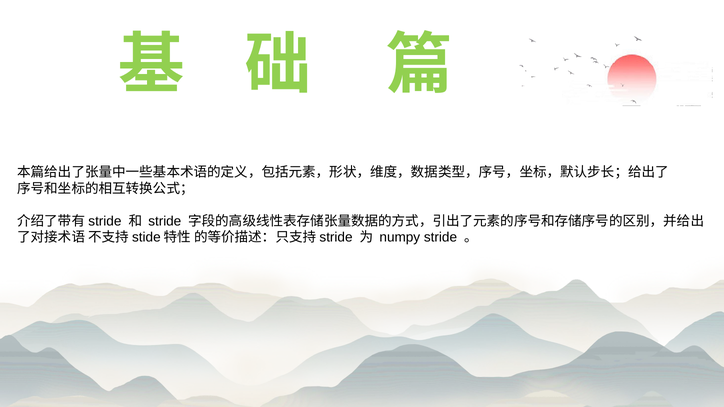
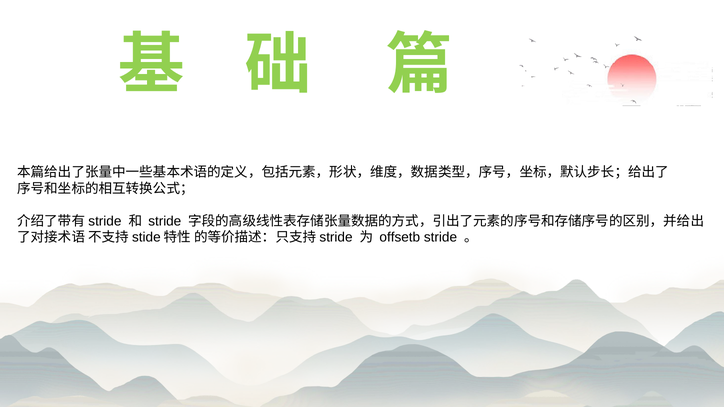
numpy: numpy -> offsetb
